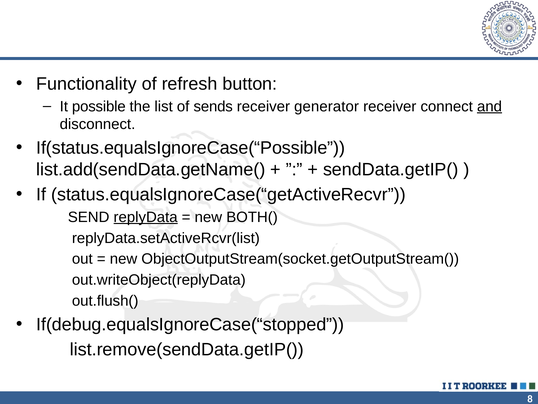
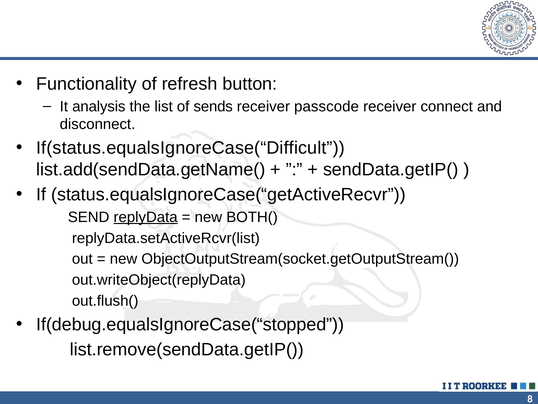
possible: possible -> analysis
generator: generator -> passcode
and underline: present -> none
If(status.equalsIgnoreCase(“Possible: If(status.equalsIgnoreCase(“Possible -> If(status.equalsIgnoreCase(“Difficult
